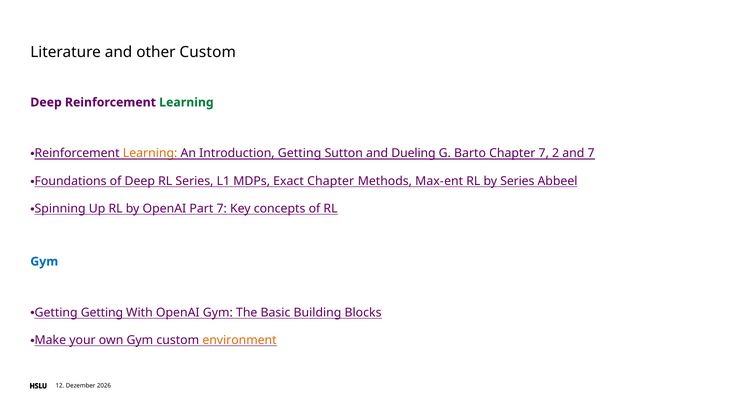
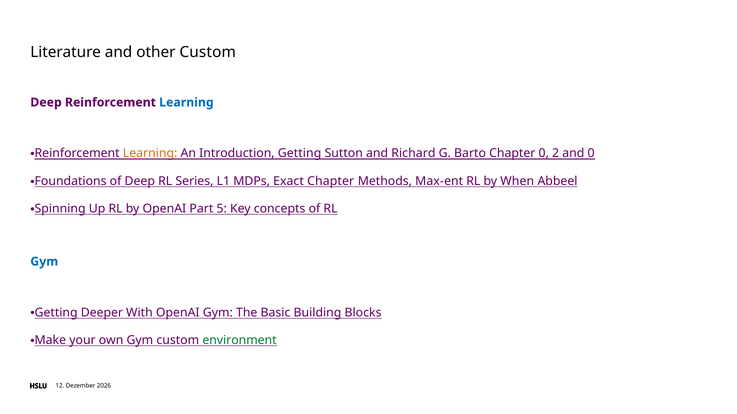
Learning at (186, 103) colour: green -> blue
Dueling: Dueling -> Richard
Chapter 7: 7 -> 0
and 7: 7 -> 0
by Series: Series -> When
Part 7: 7 -> 5
Getting Getting: Getting -> Deeper
environment colour: orange -> green
